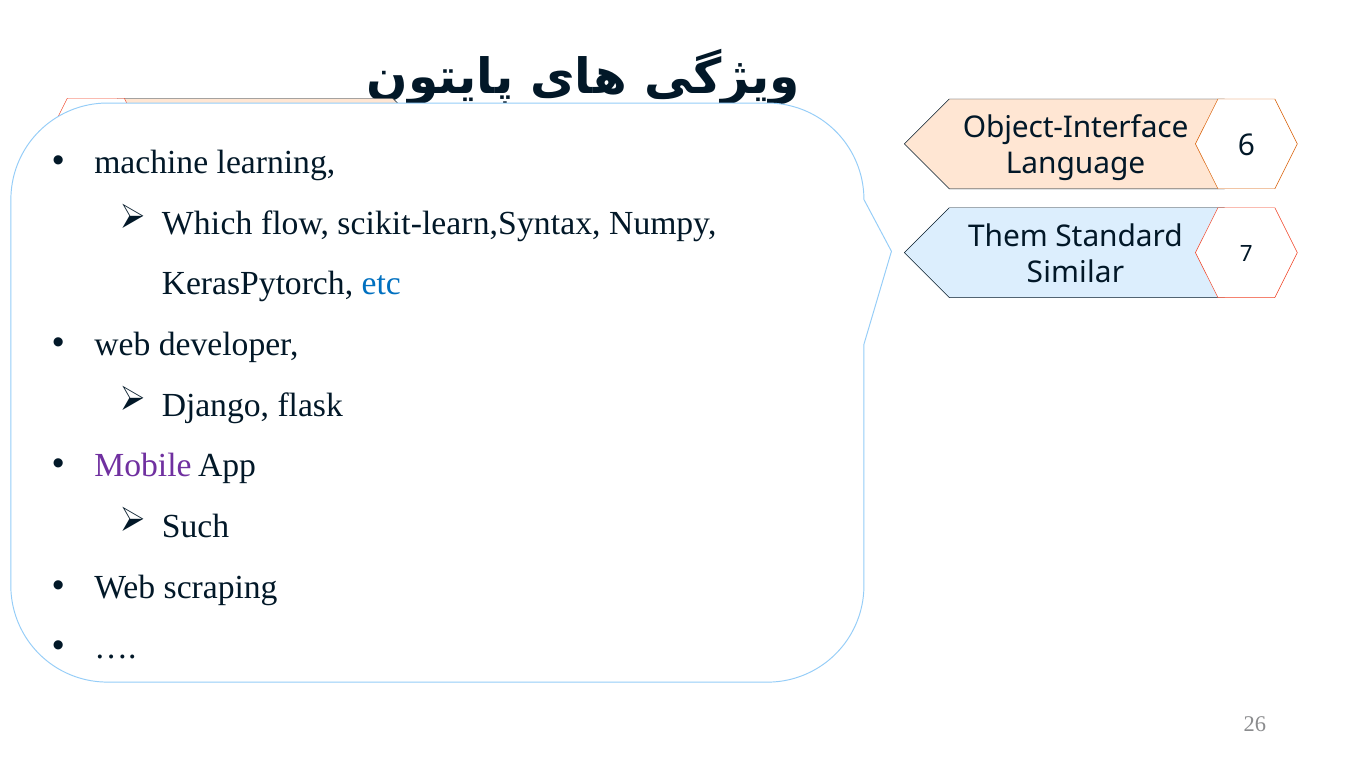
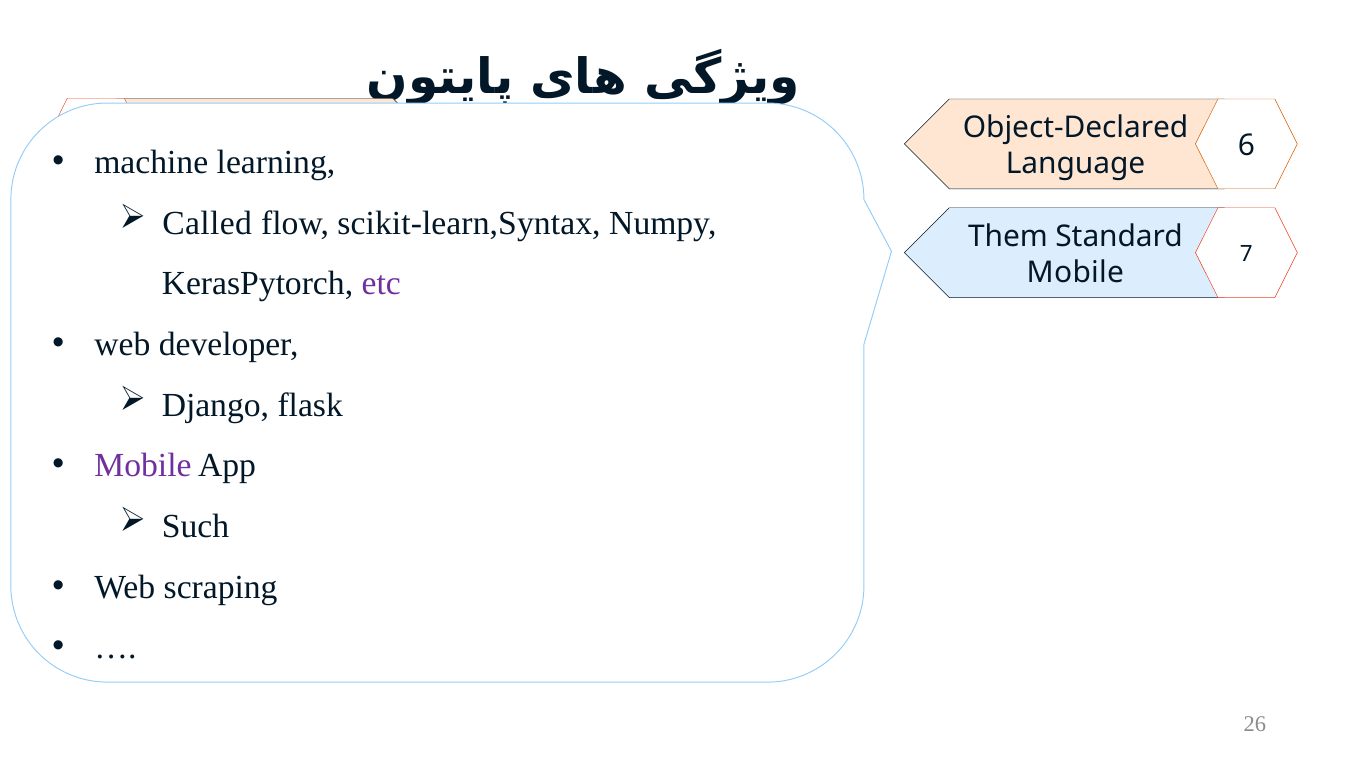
Object-Interface: Object-Interface -> Object-Declared
Which: Which -> Called
Similar at (1075, 273): Similar -> Mobile
etc colour: blue -> purple
